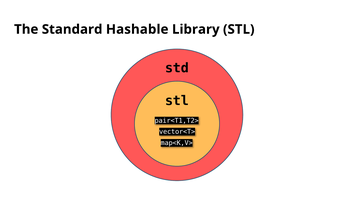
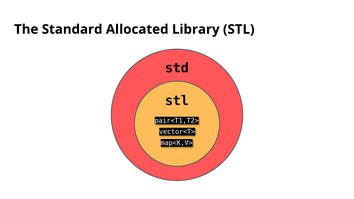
Hashable: Hashable -> Allocated
